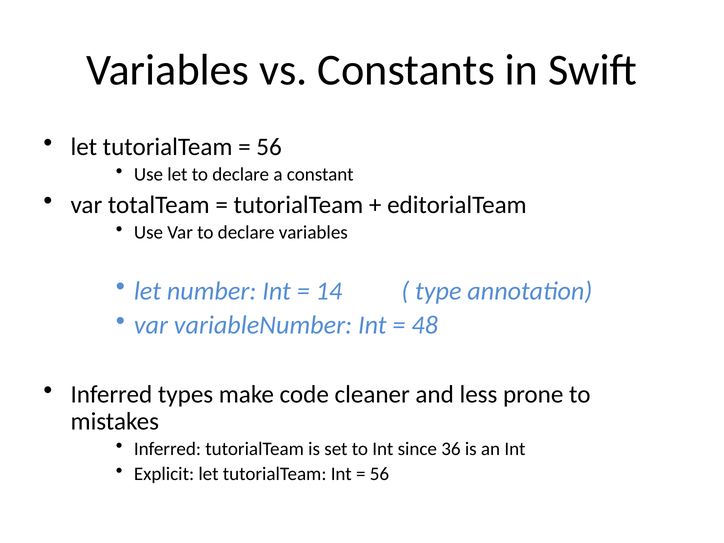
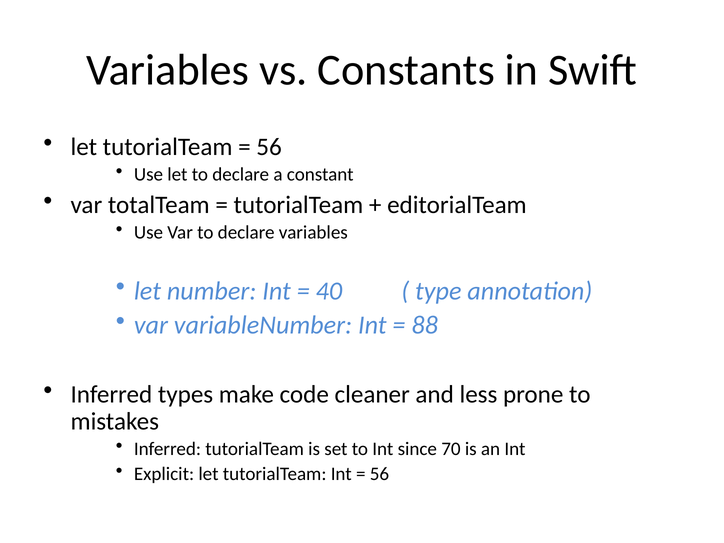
14: 14 -> 40
48: 48 -> 88
36: 36 -> 70
